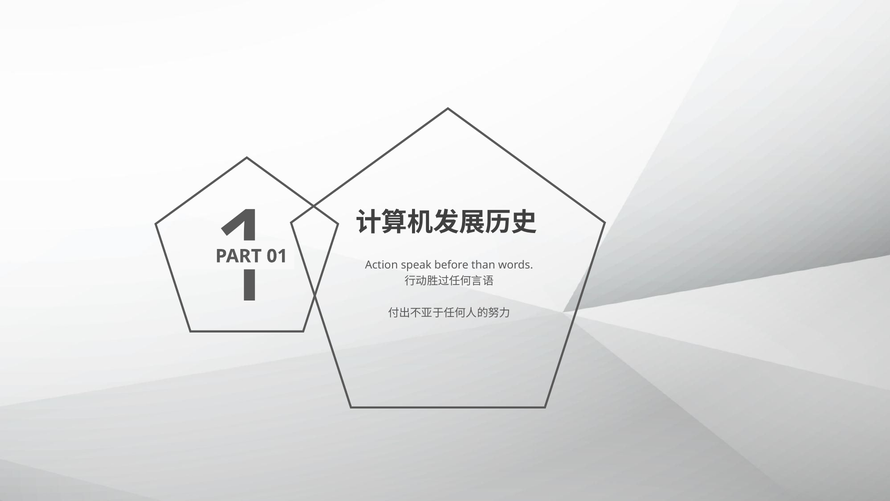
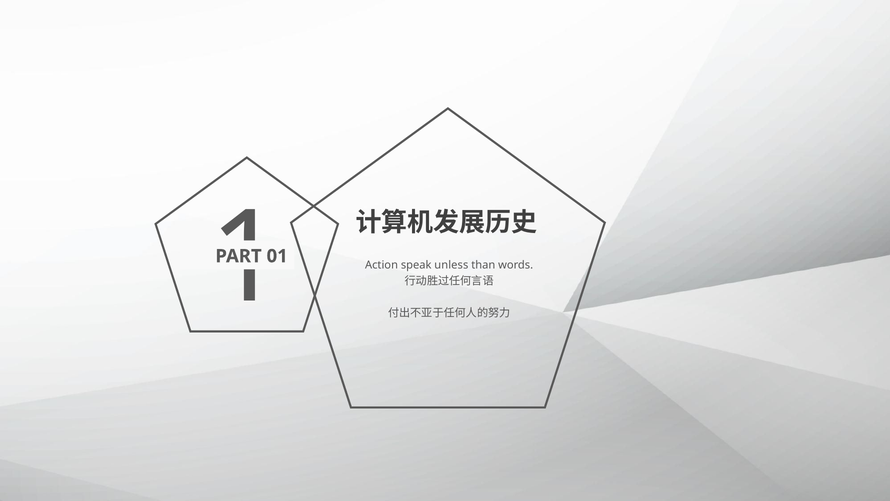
before: before -> unless
